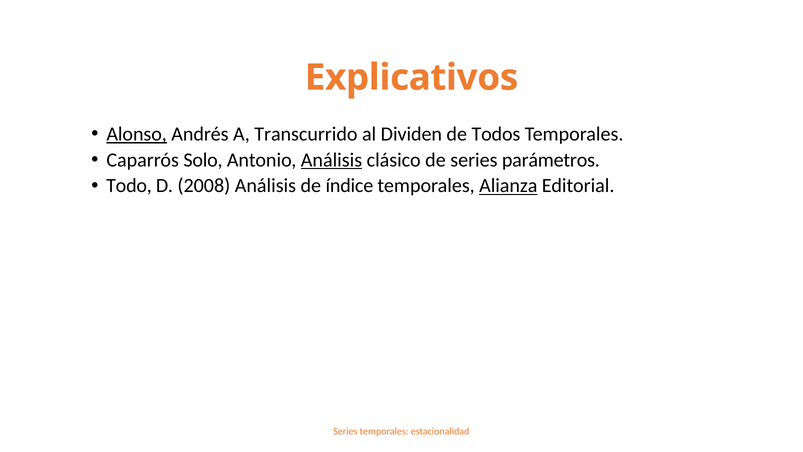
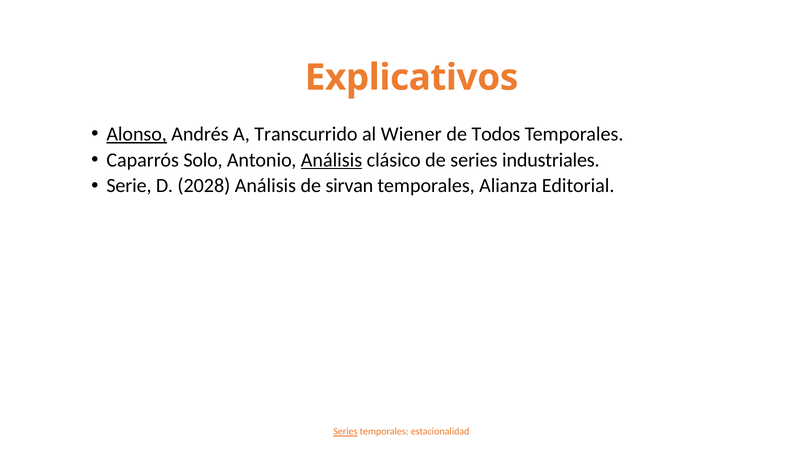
Dividen: Dividen -> Wiener
parámetros: parámetros -> industriales
Todo: Todo -> Serie
2008: 2008 -> 2028
índice: índice -> sirvan
Alianza underline: present -> none
Series at (345, 431) underline: none -> present
